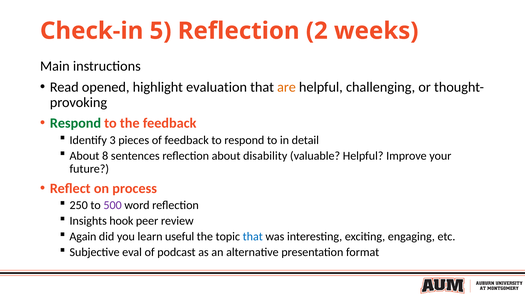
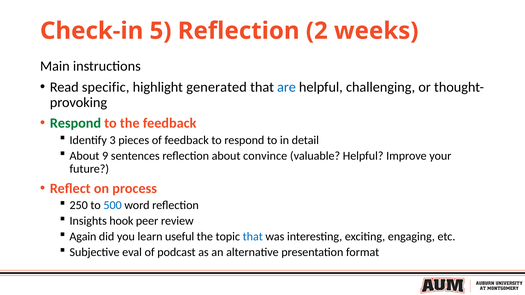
opened: opened -> specific
evaluation: evaluation -> generated
are colour: orange -> blue
8: 8 -> 9
disability: disability -> convince
500 colour: purple -> blue
